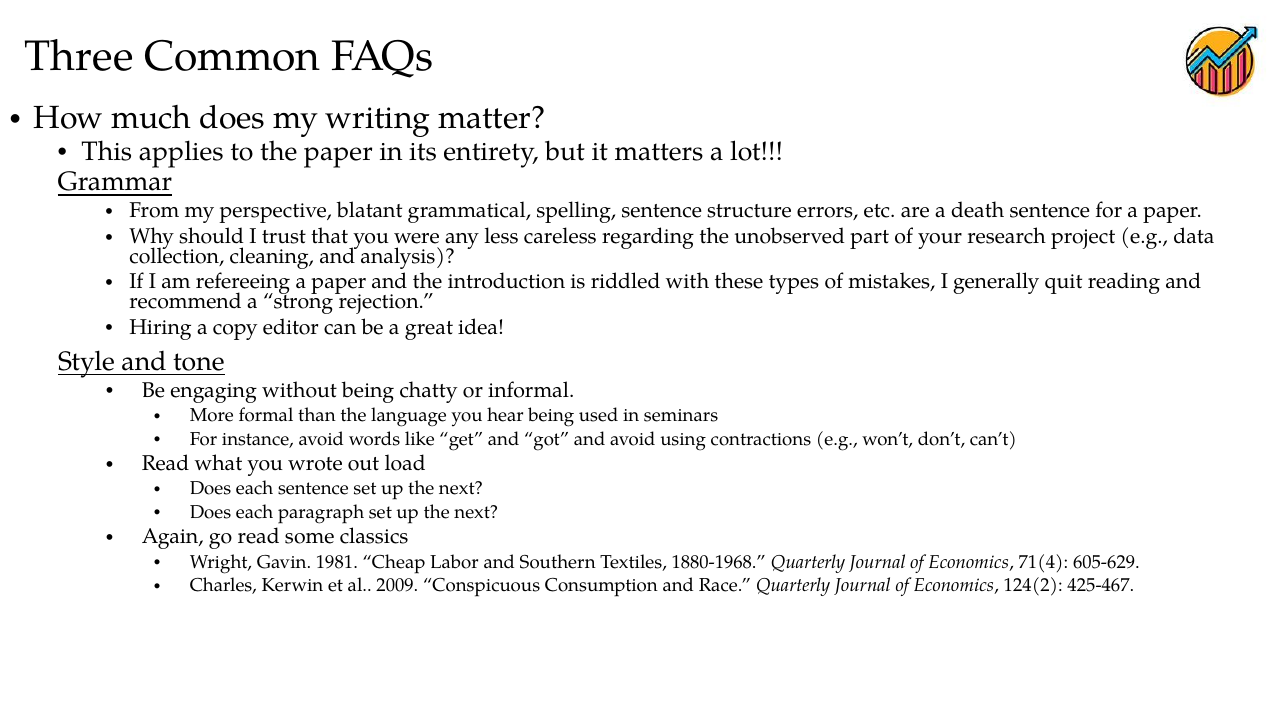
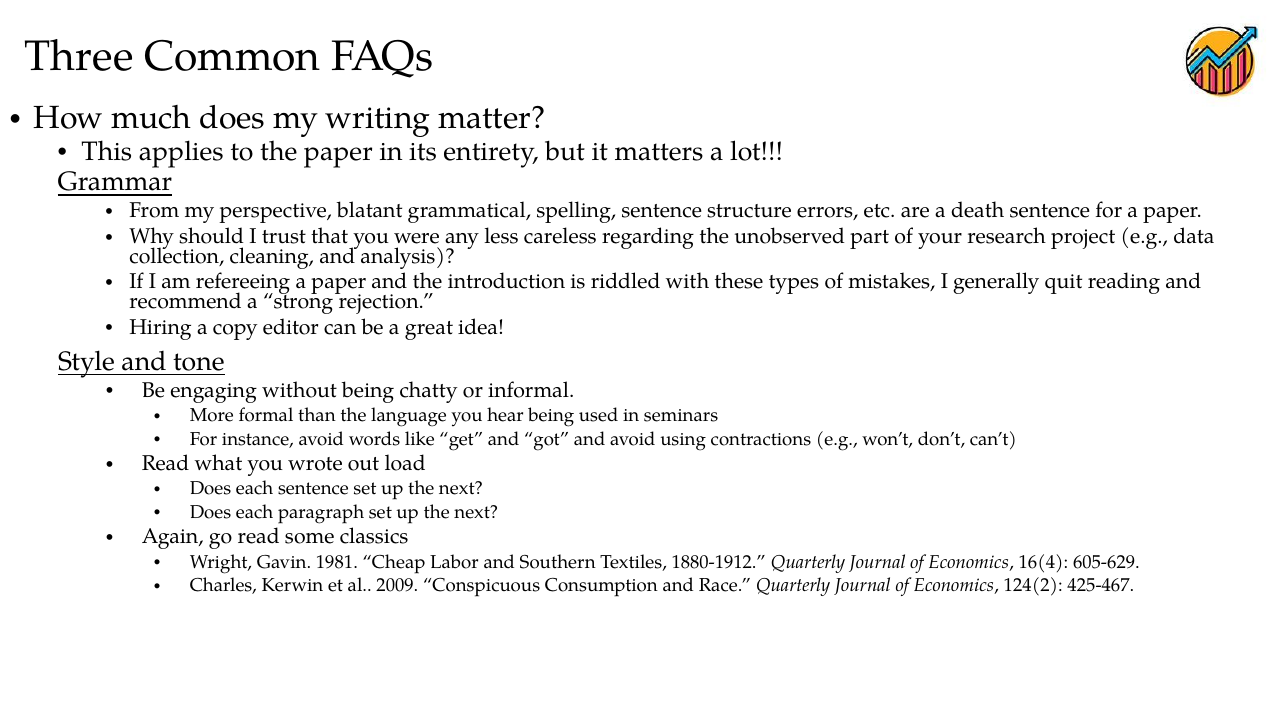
1880-1968: 1880-1968 -> 1880-1912
71(4: 71(4 -> 16(4
